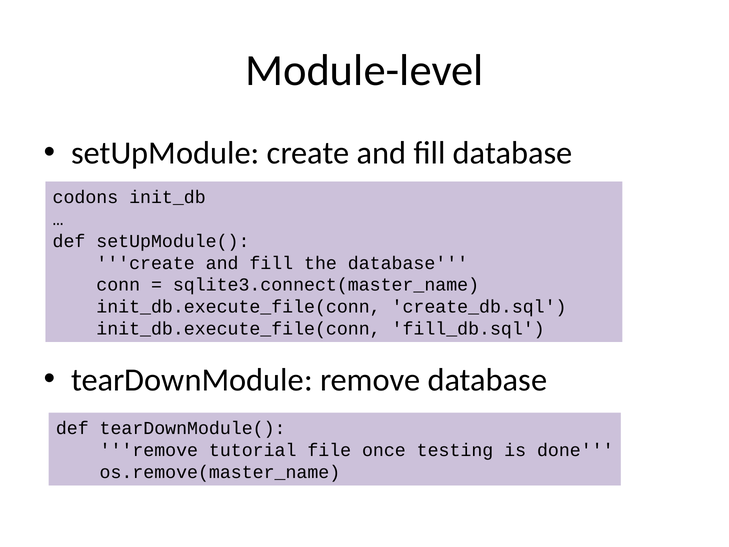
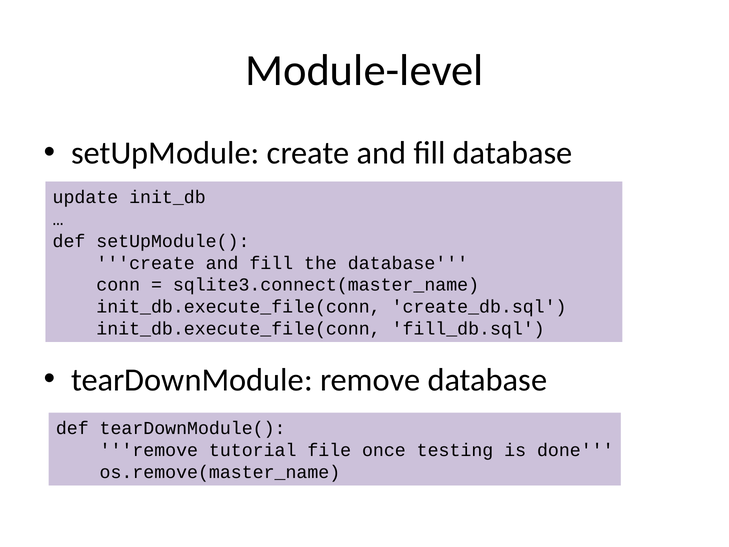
codons: codons -> update
